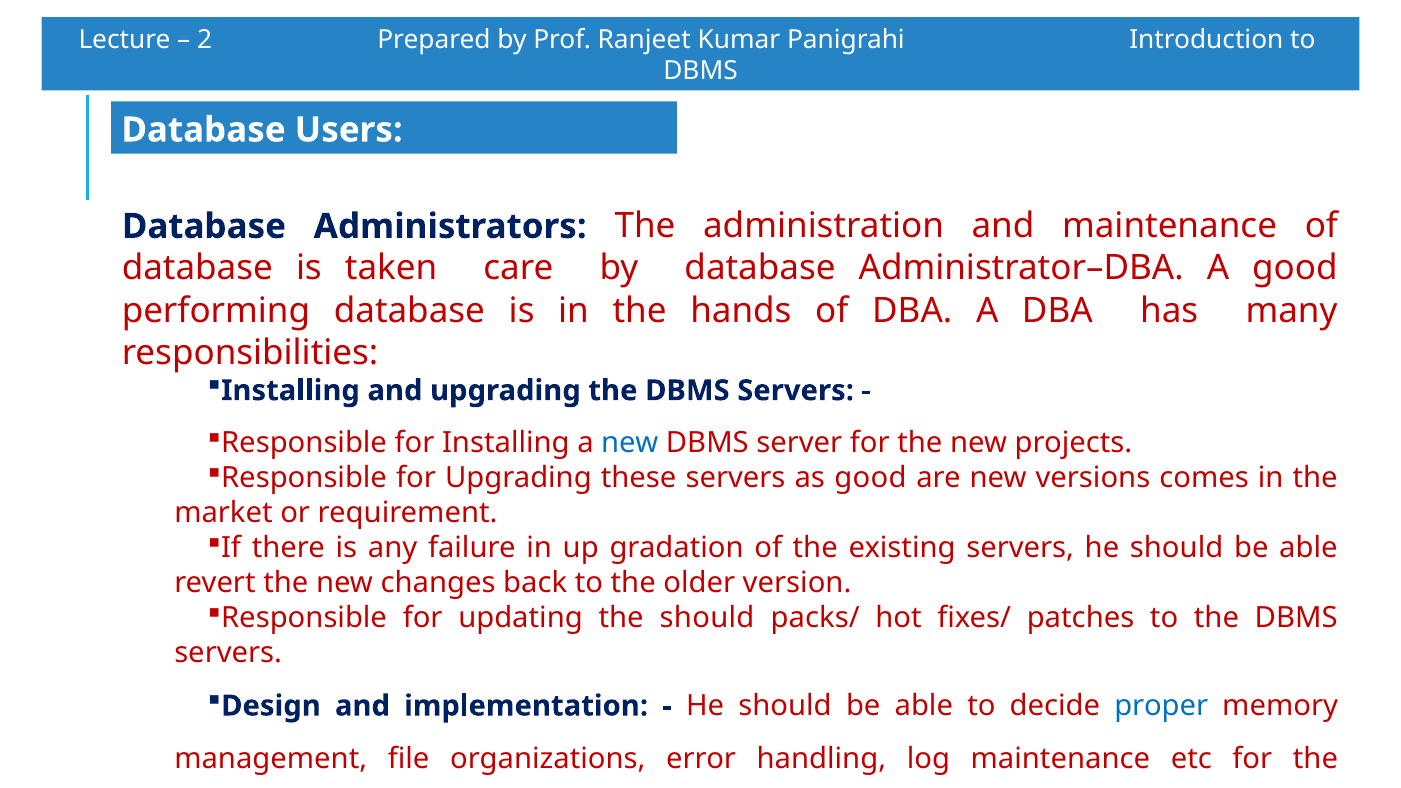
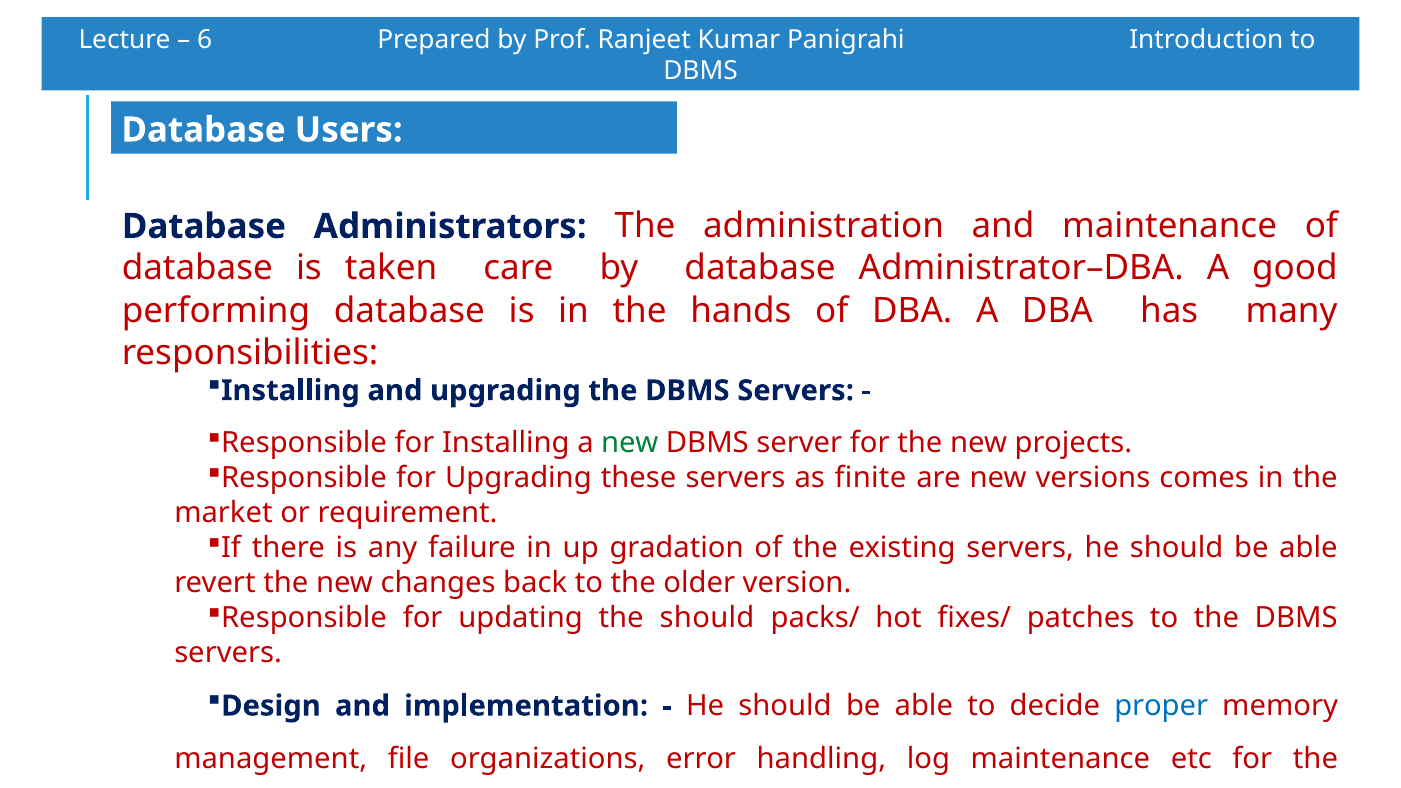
2: 2 -> 6
new at (630, 443) colour: blue -> green
as good: good -> finite
